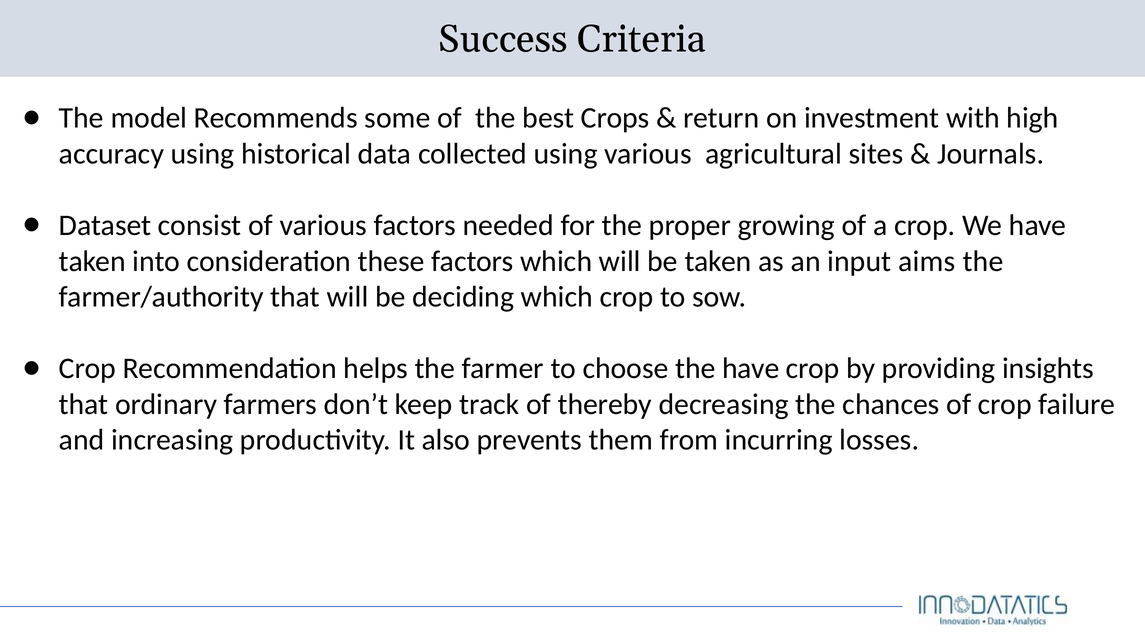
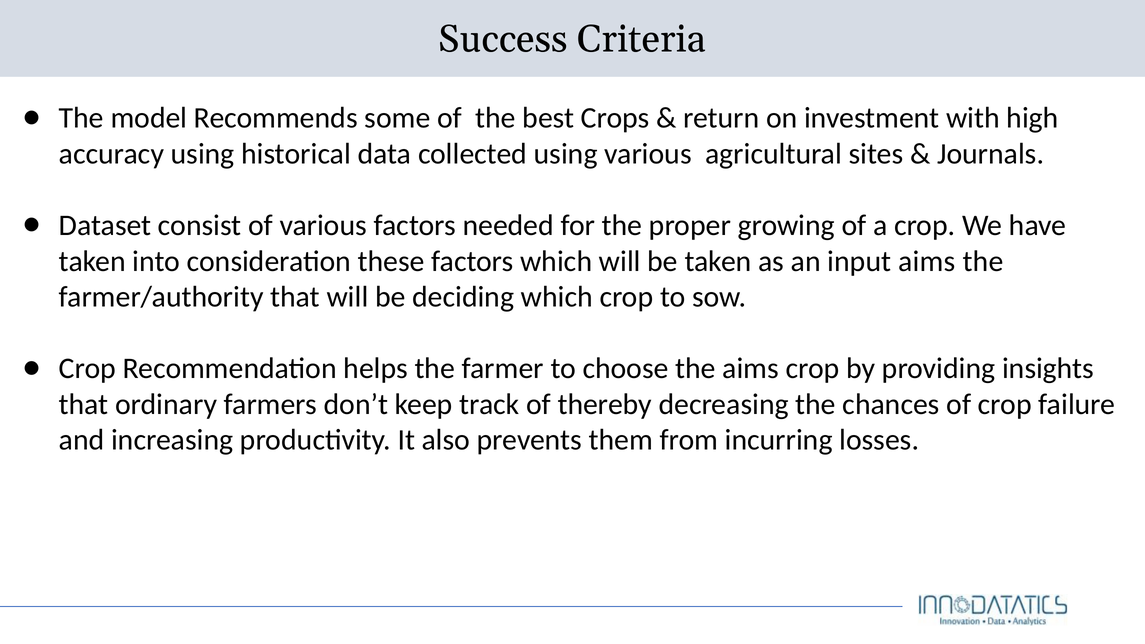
the have: have -> aims
